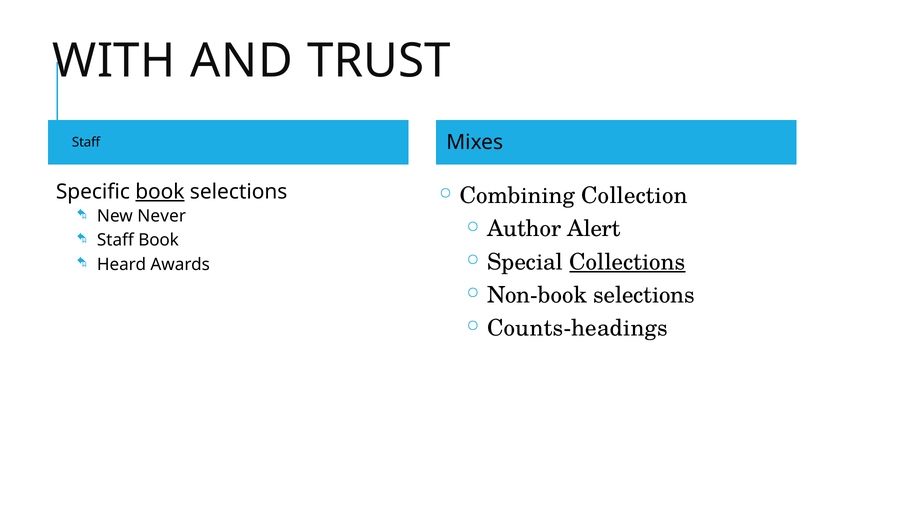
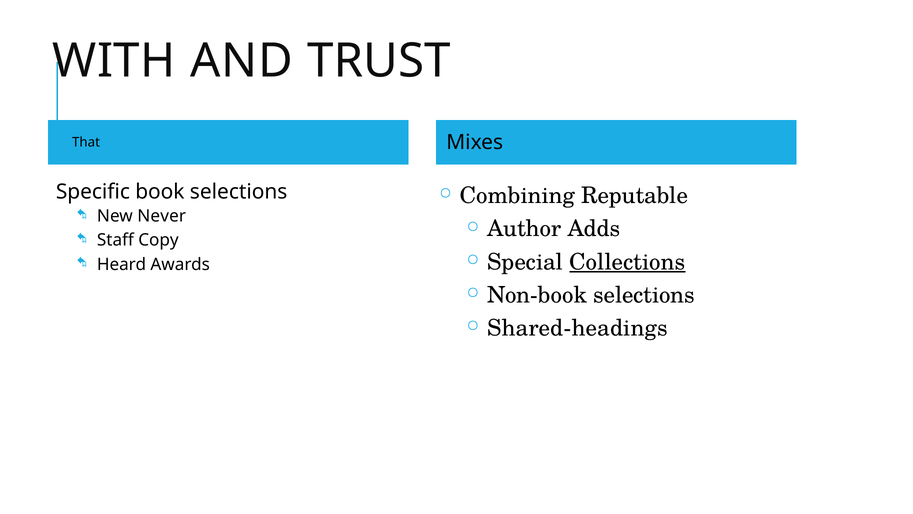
Staff at (86, 142): Staff -> That
book at (160, 191) underline: present -> none
Collection: Collection -> Reputable
Alert: Alert -> Adds
Staff Book: Book -> Copy
Counts-headings: Counts-headings -> Shared-headings
